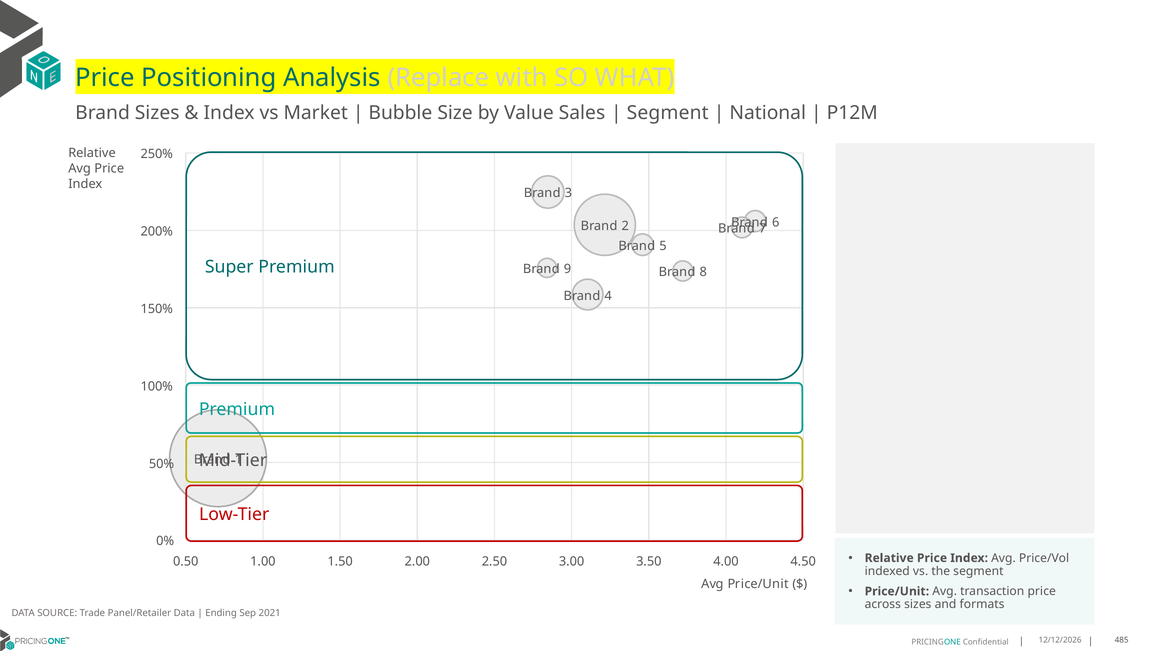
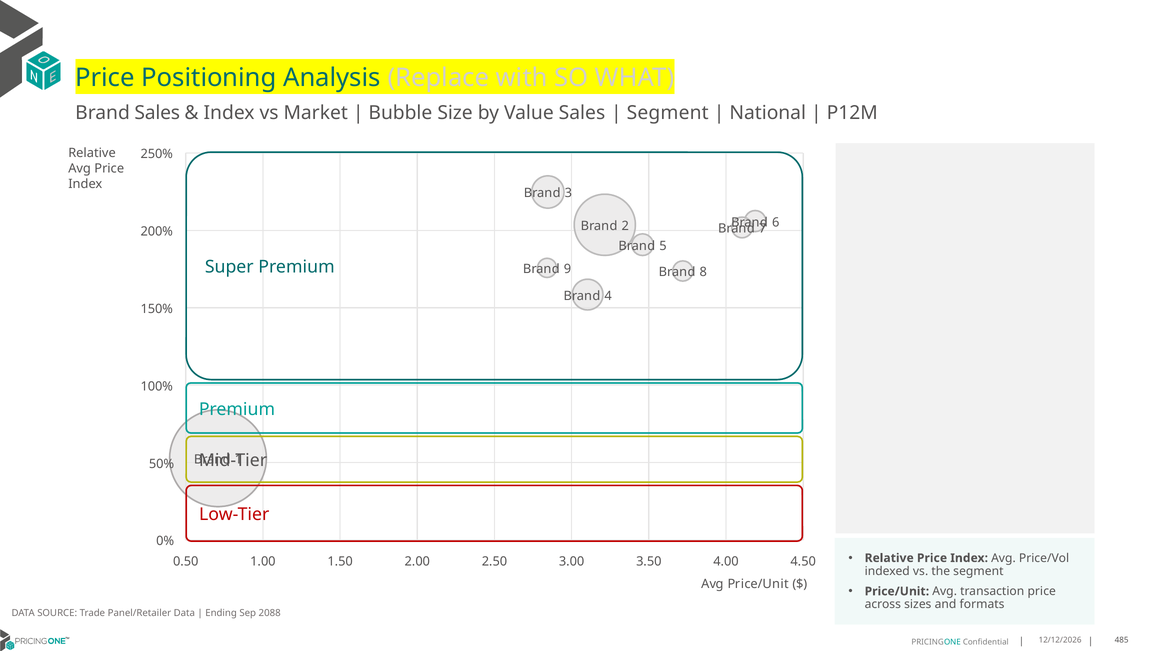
Brand Sizes: Sizes -> Sales
2021: 2021 -> 2088
